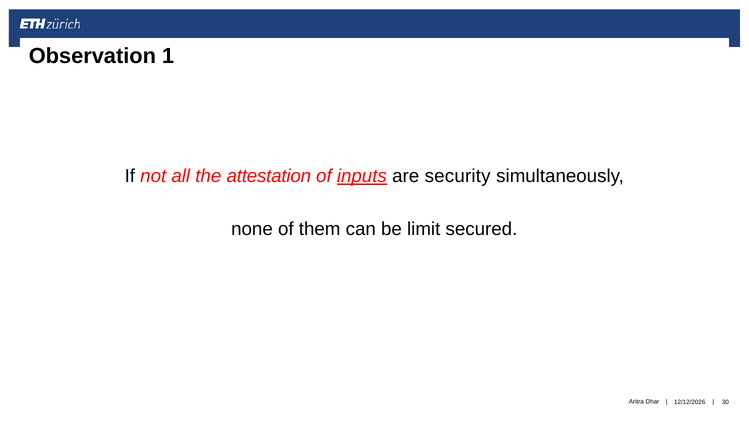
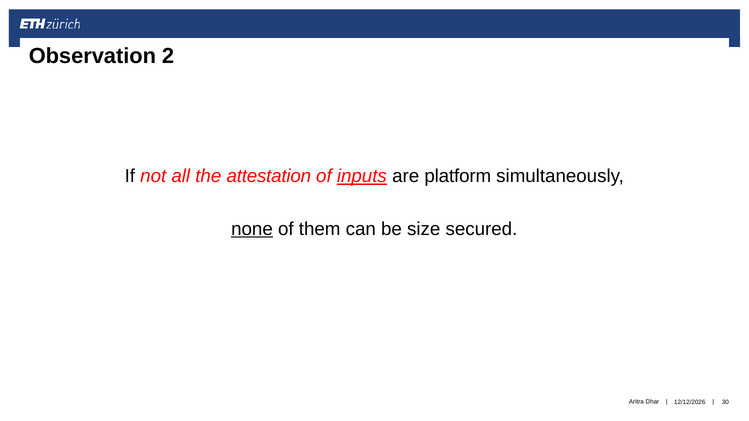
1: 1 -> 2
security: security -> platform
none underline: none -> present
limit: limit -> size
